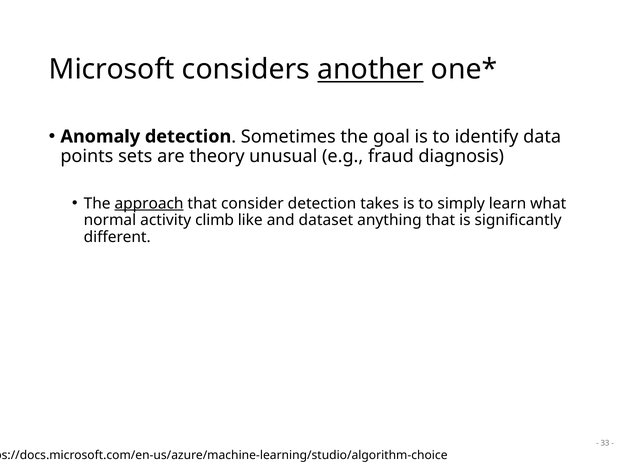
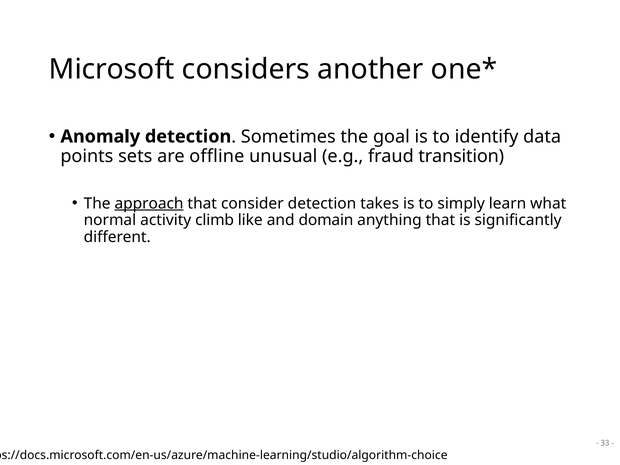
another underline: present -> none
theory: theory -> offline
diagnosis: diagnosis -> transition
dataset: dataset -> domain
